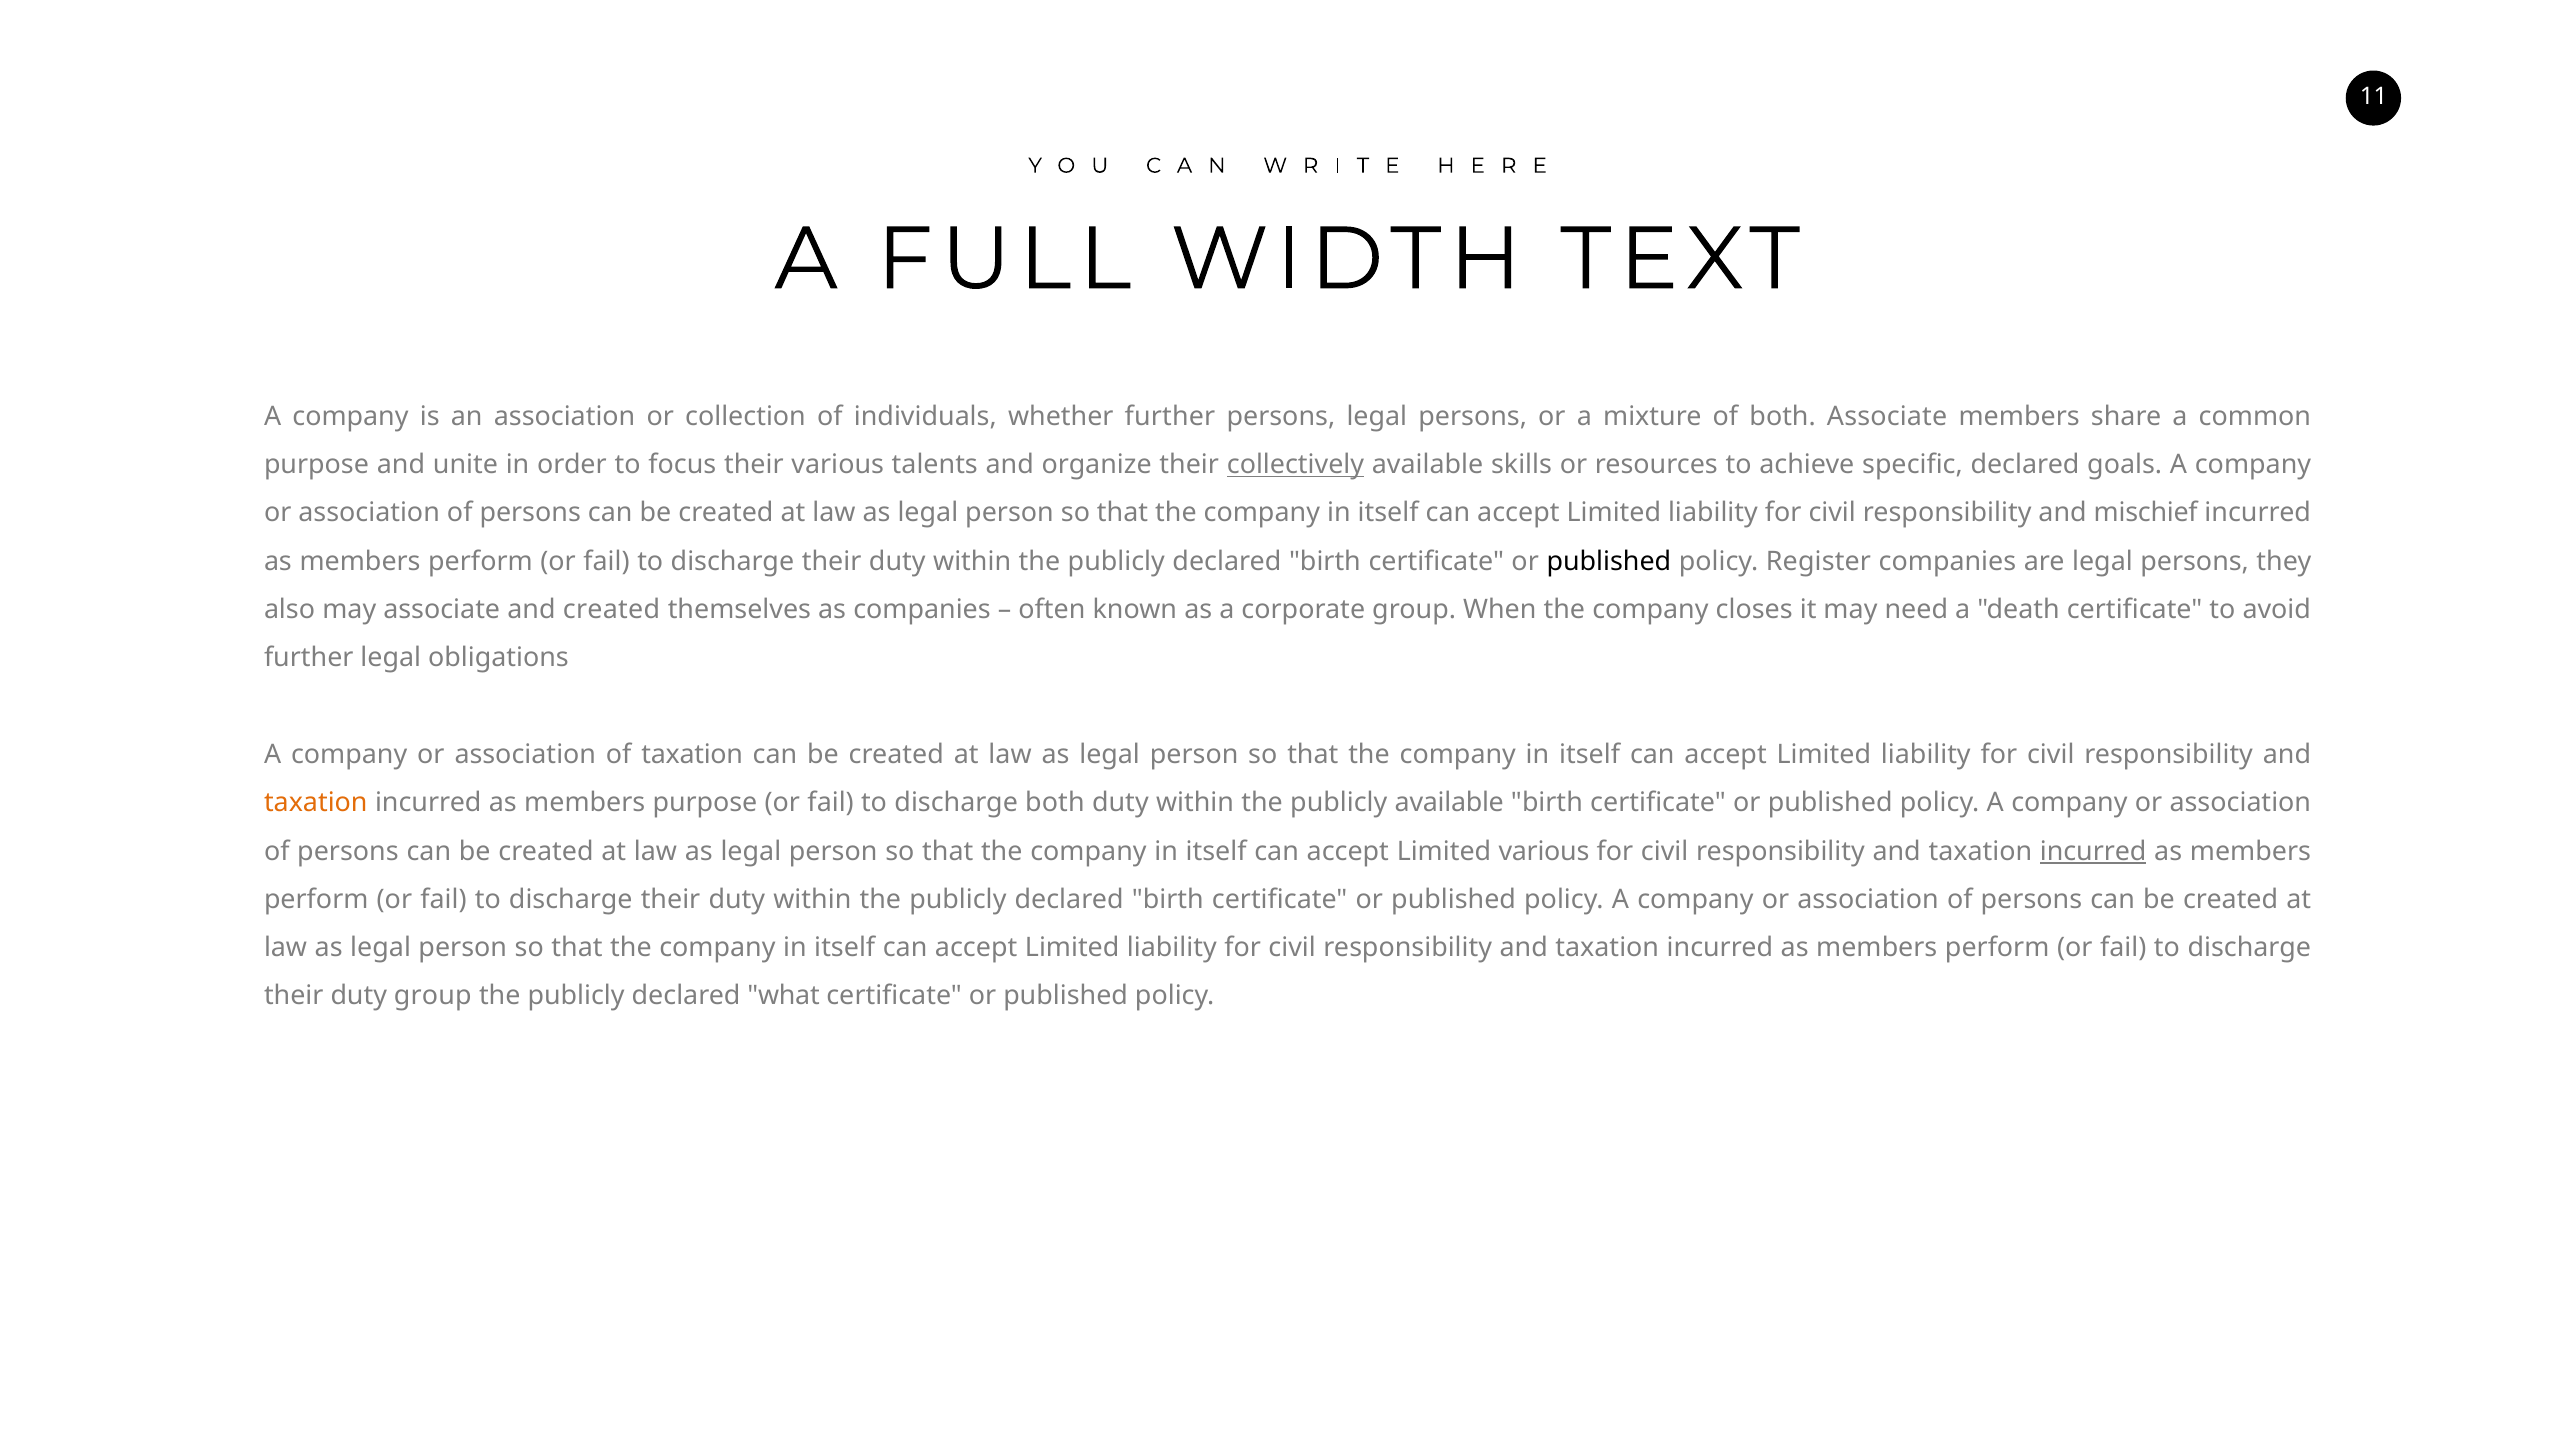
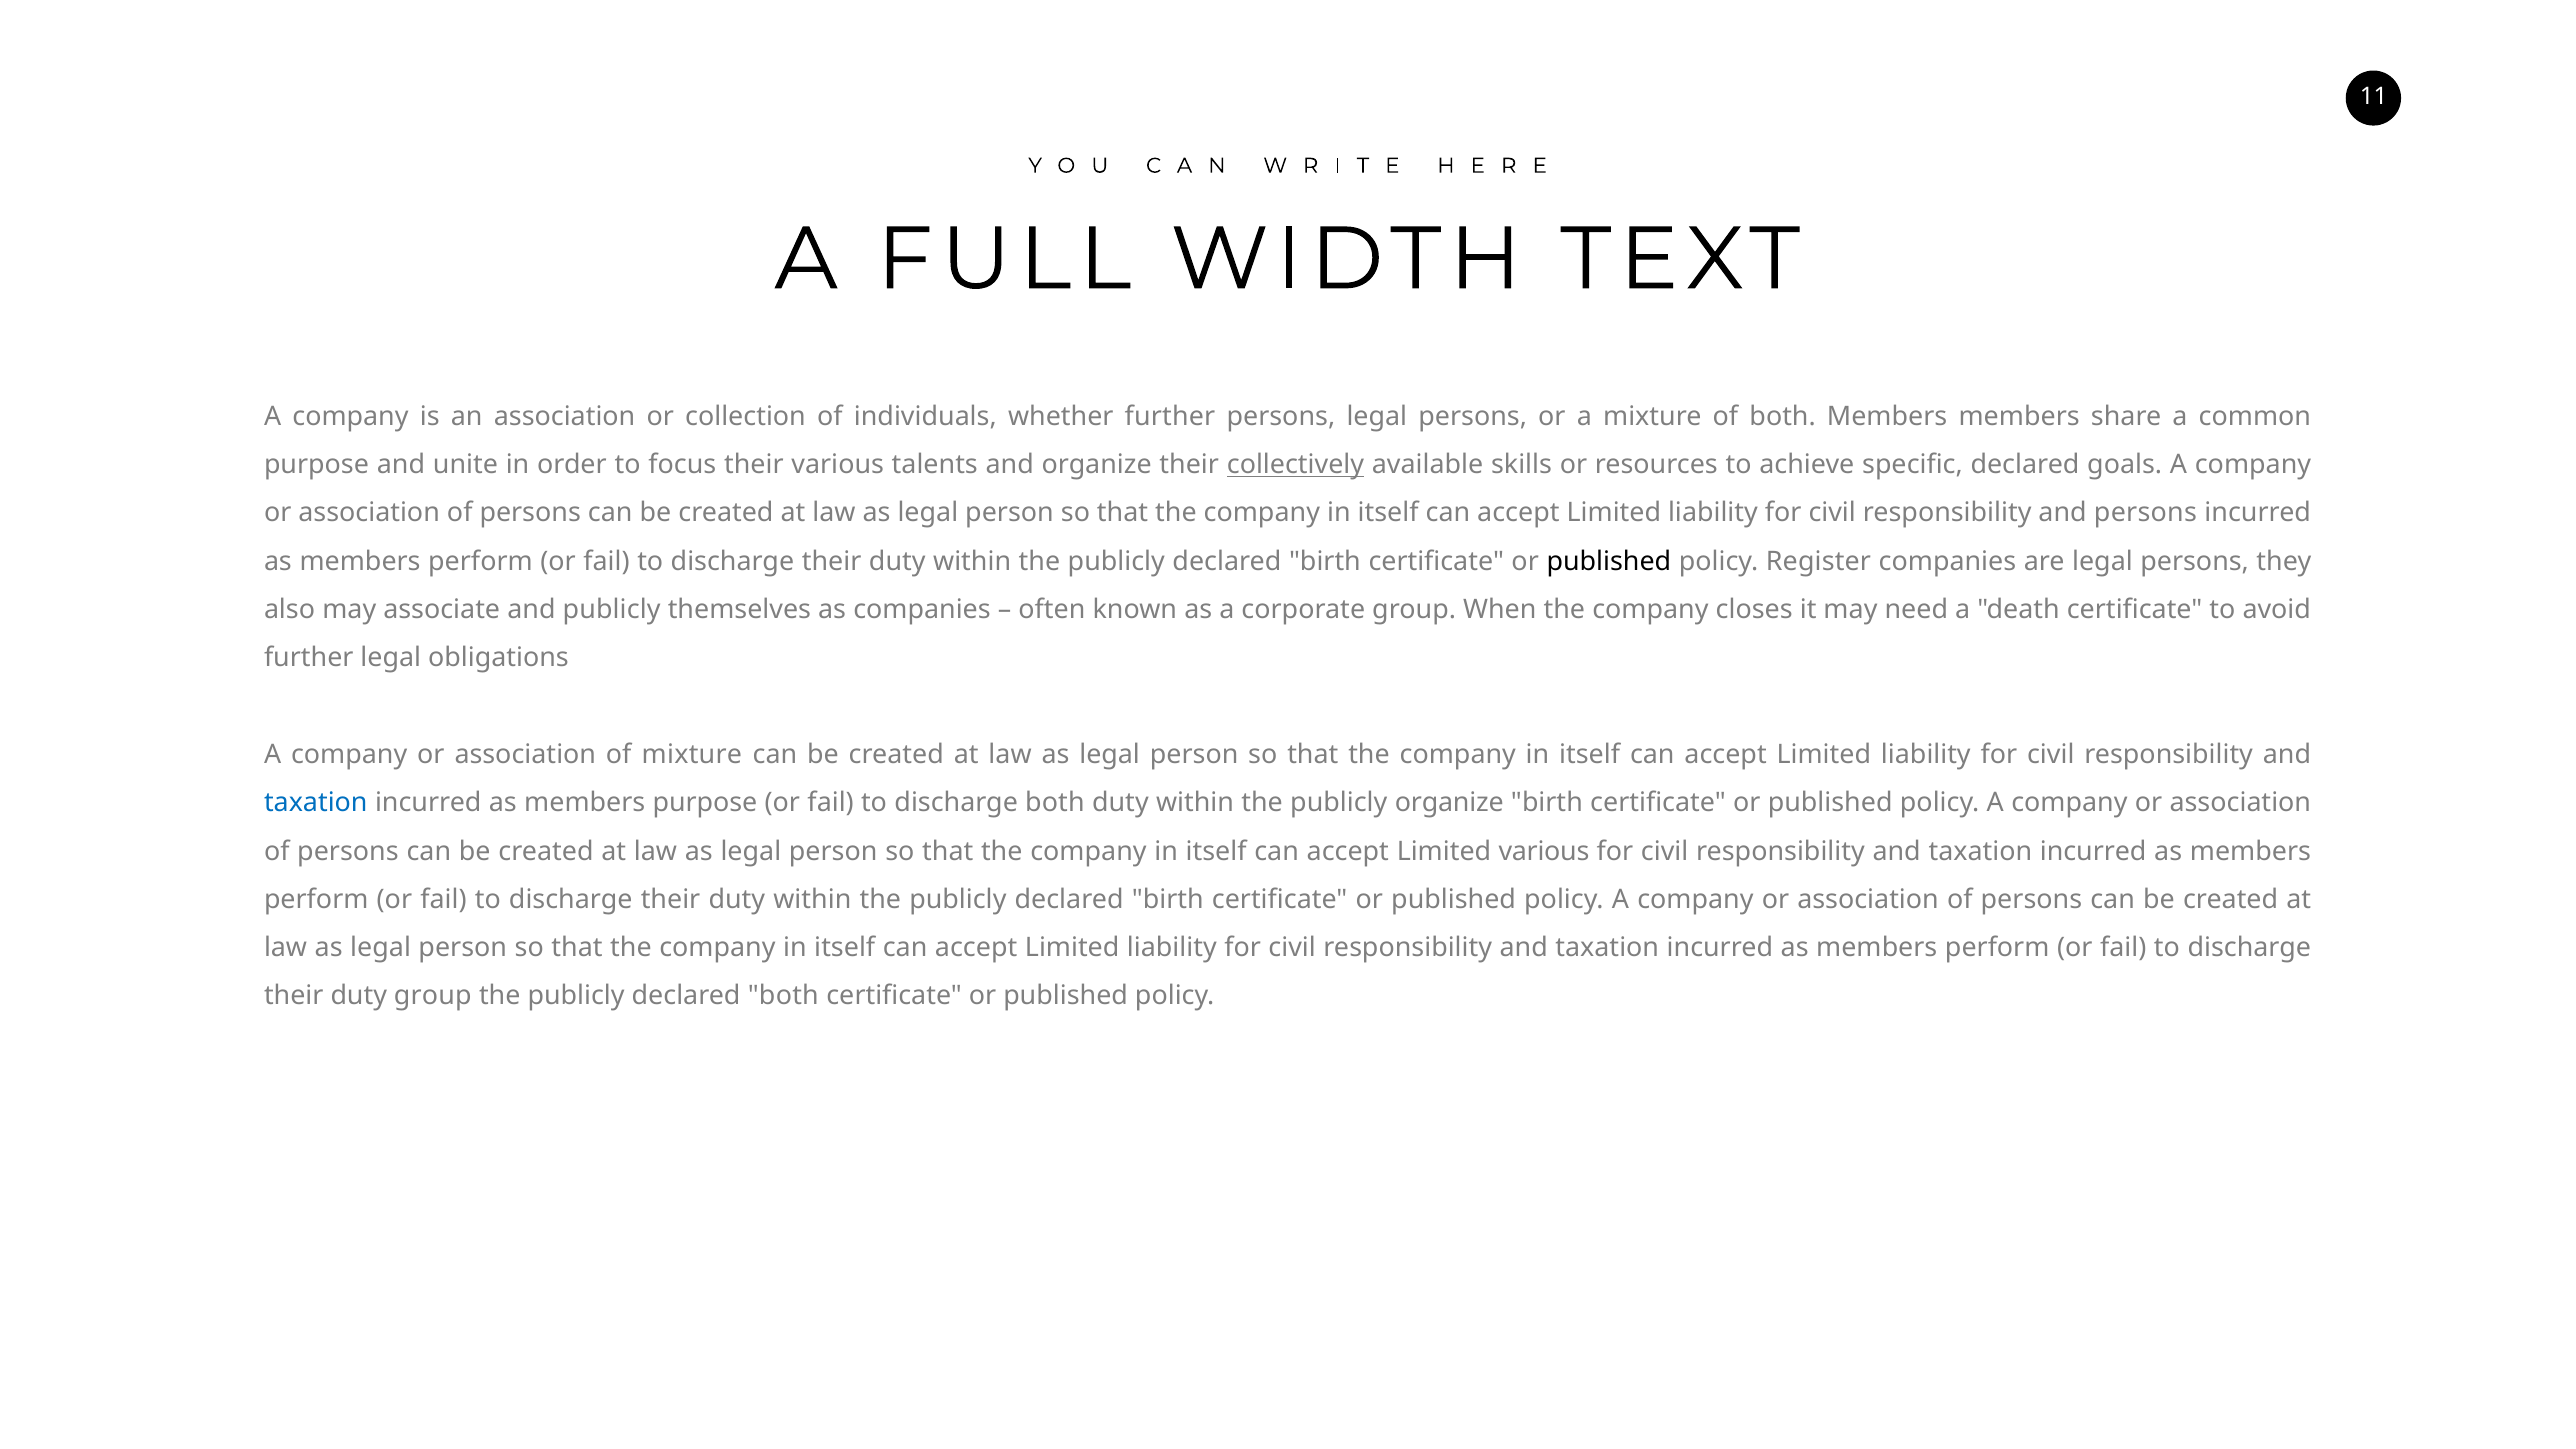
both Associate: Associate -> Members
and mischief: mischief -> persons
and created: created -> publicly
of taxation: taxation -> mixture
taxation at (316, 803) colour: orange -> blue
publicly available: available -> organize
incurred at (2093, 851) underline: present -> none
declared what: what -> both
